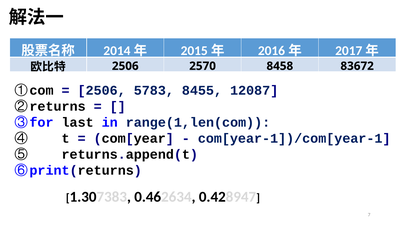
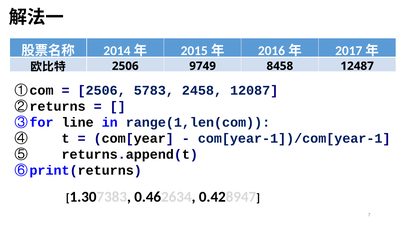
2570: 2570 -> 9749
83672: 83672 -> 12487
8455: 8455 -> 2458
last: last -> line
